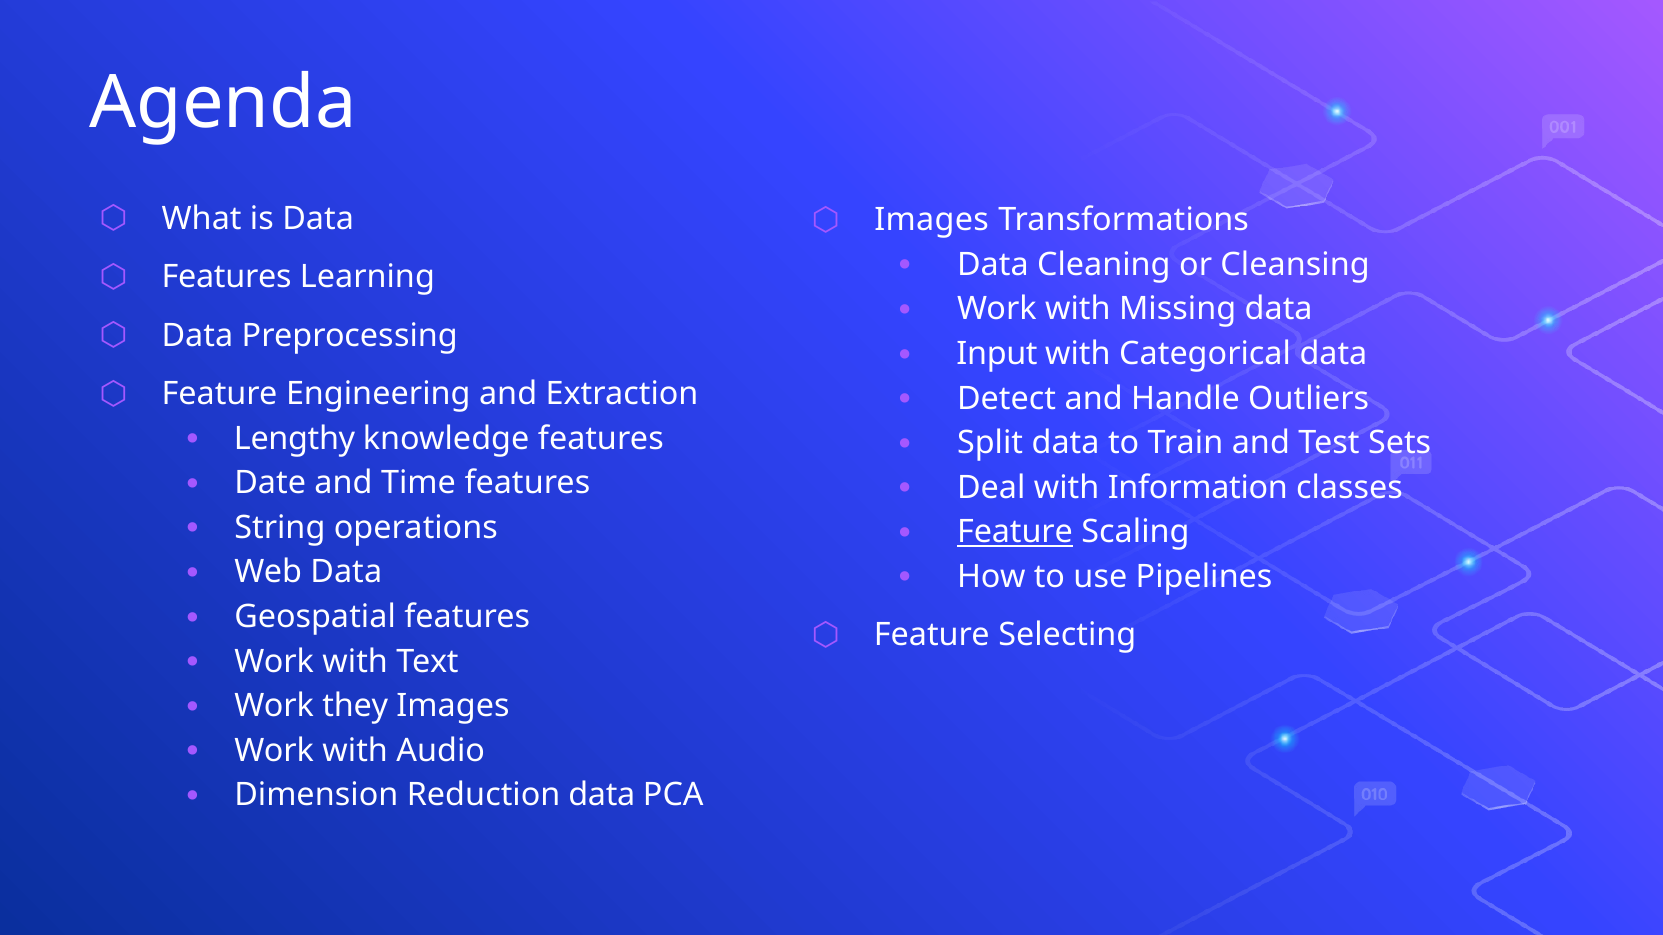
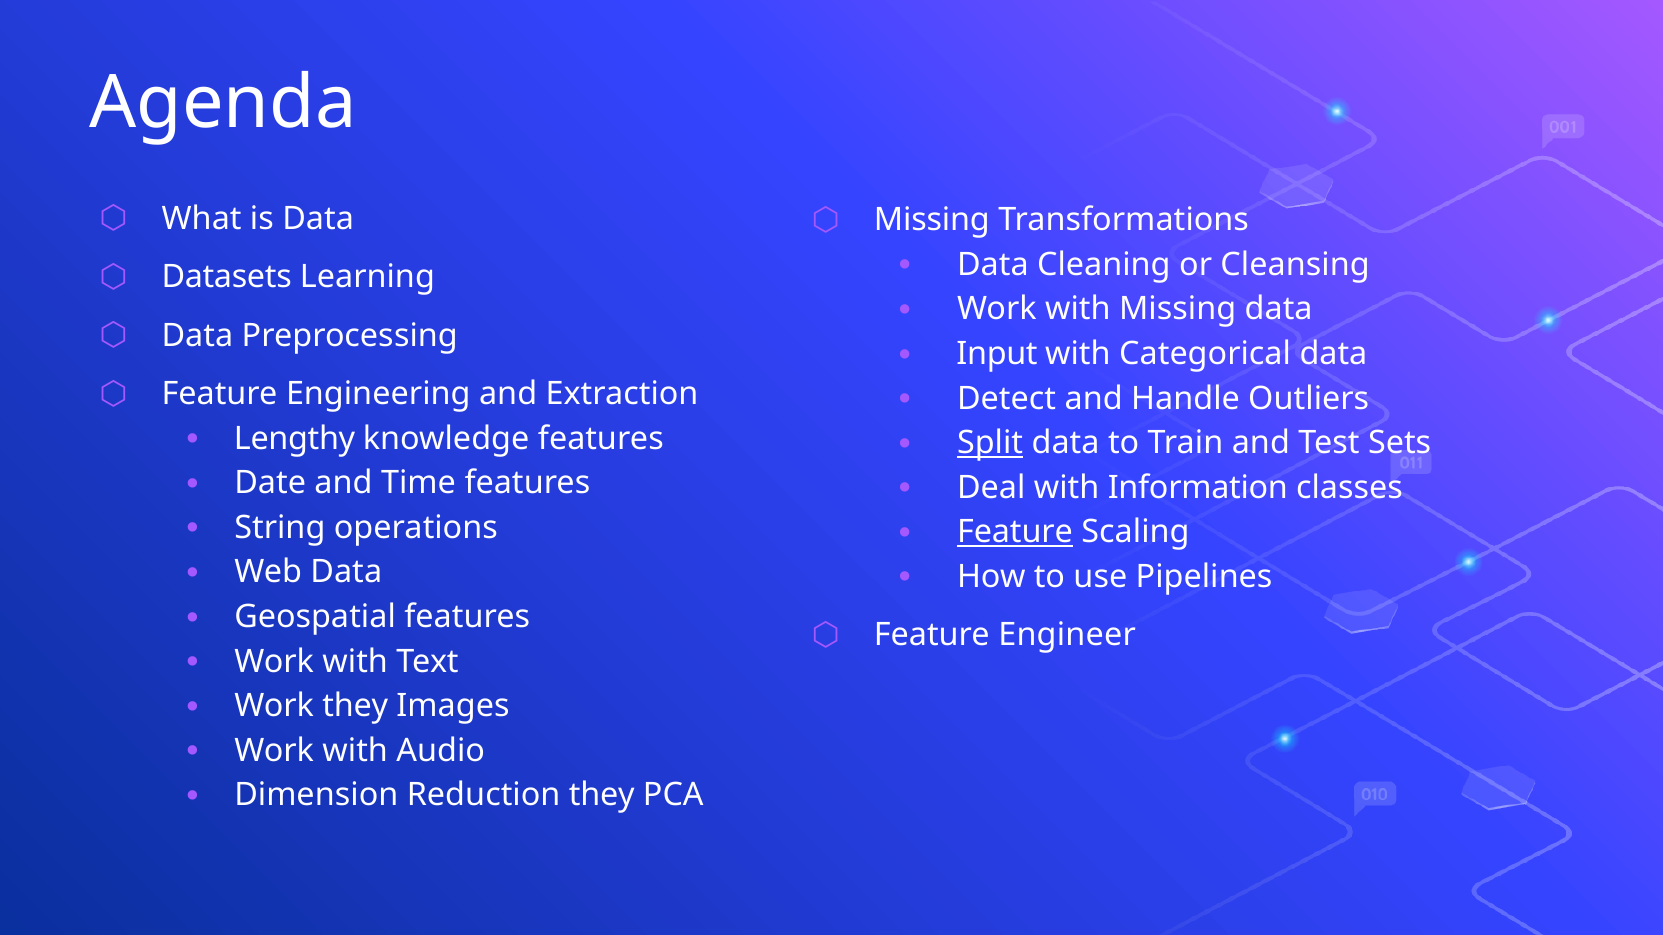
Images at (932, 220): Images -> Missing
Features at (227, 277): Features -> Datasets
Split underline: none -> present
Selecting: Selecting -> Engineer
Reduction data: data -> they
